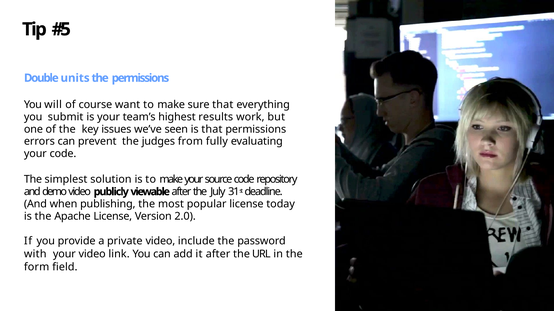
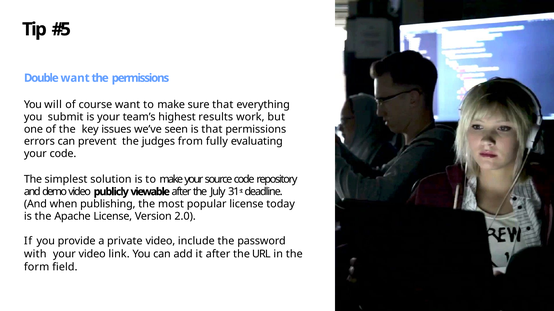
Double units: units -> want
